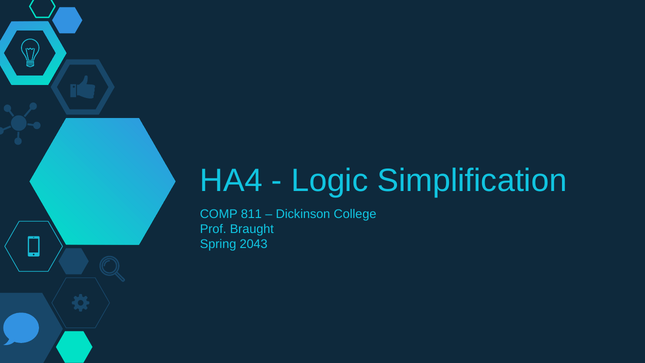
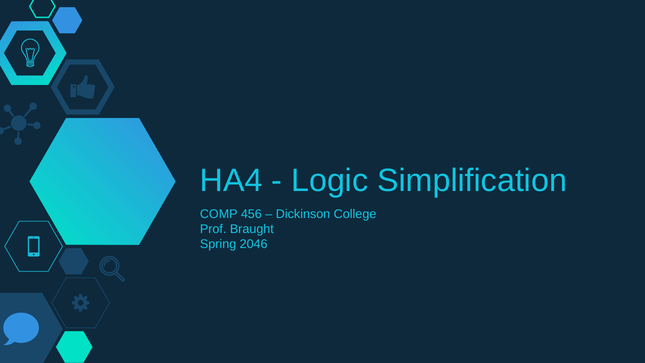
811: 811 -> 456
2043: 2043 -> 2046
